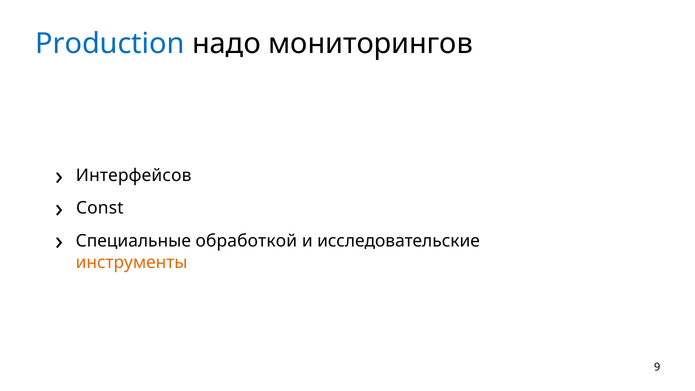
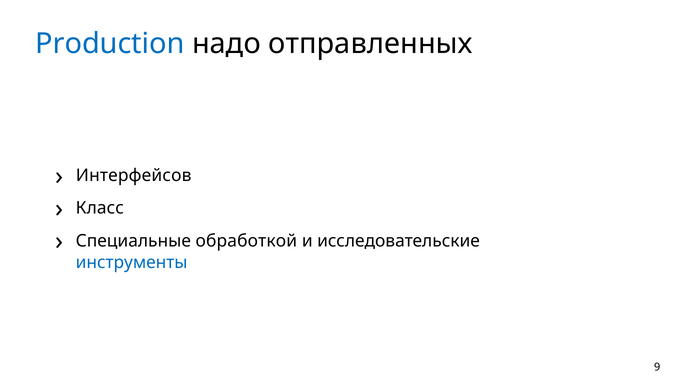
мониторингов: мониторингов -> отправленных
Const: Const -> Класс
инструменты colour: orange -> blue
